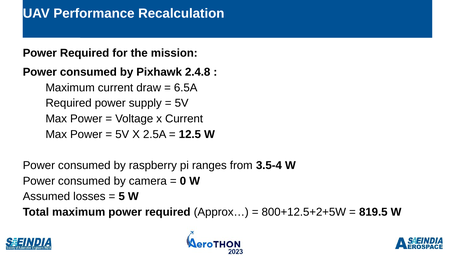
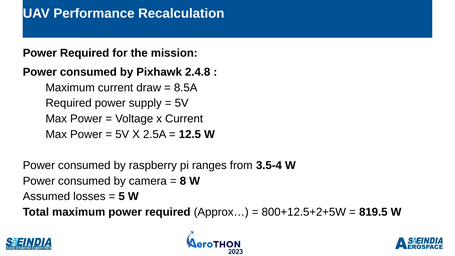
6.5A: 6.5A -> 8.5A
0: 0 -> 8
